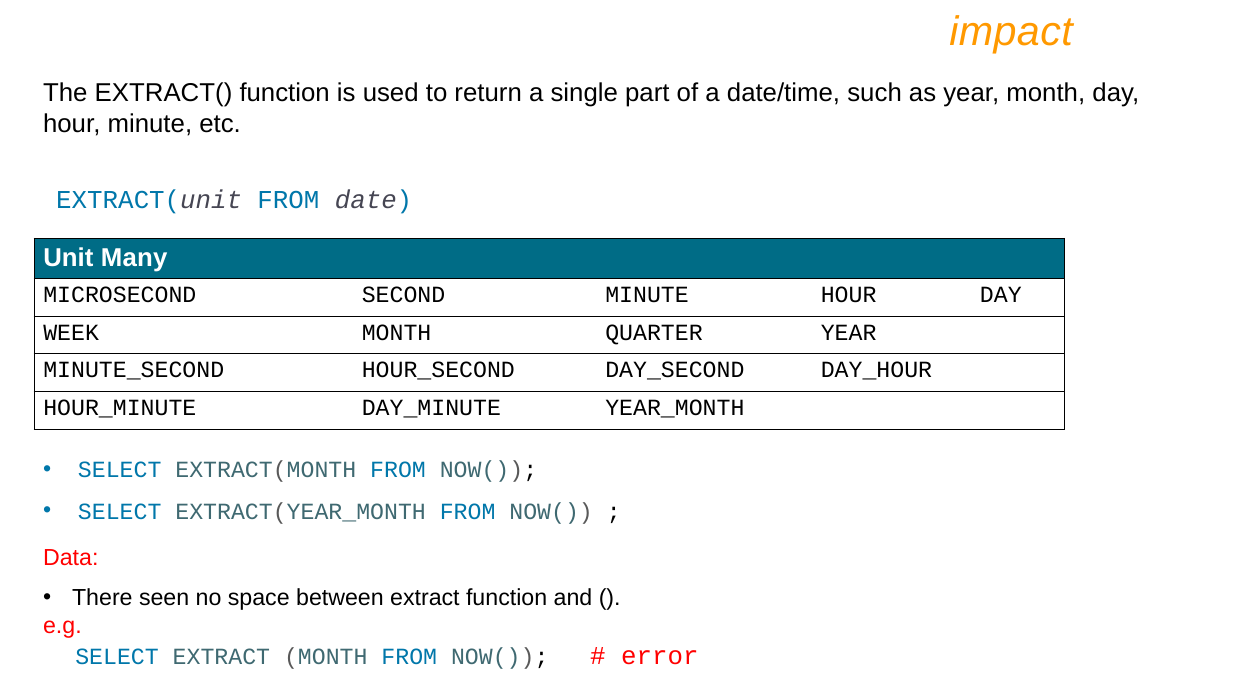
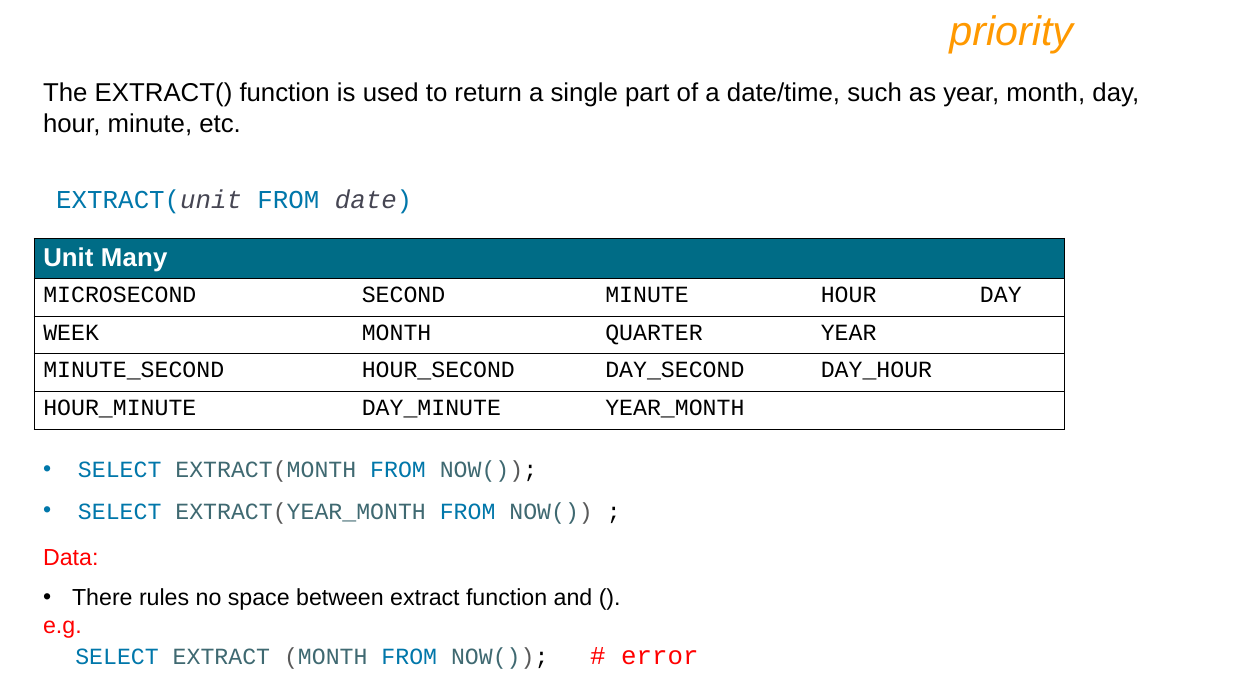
impact: impact -> priority
seen: seen -> rules
